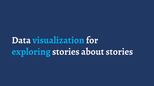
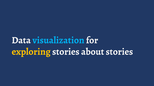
exploring colour: light blue -> yellow
